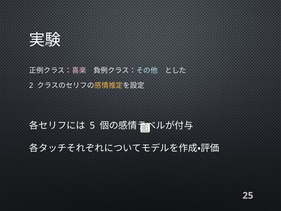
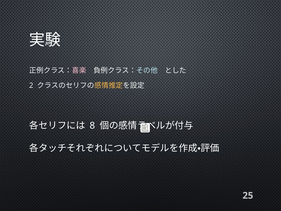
5: 5 -> 8
